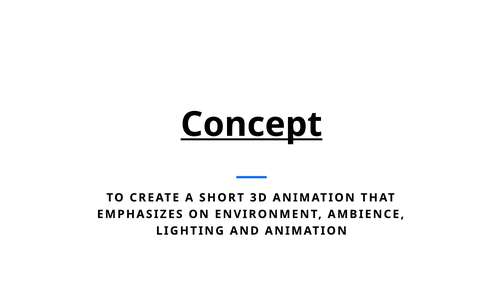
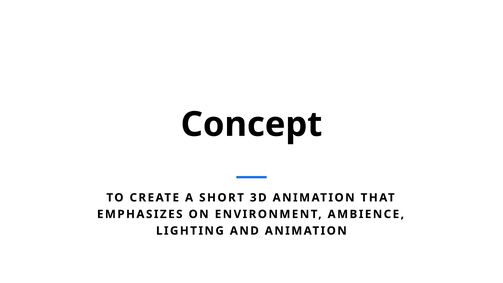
Concept underline: present -> none
